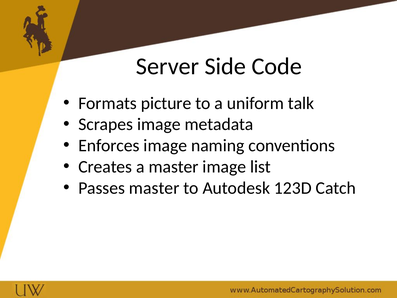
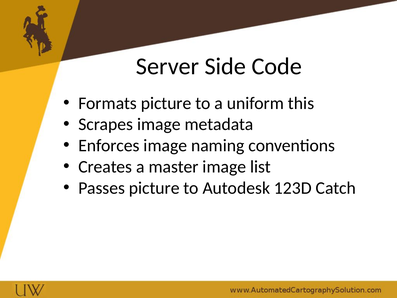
talk: talk -> this
Passes master: master -> picture
